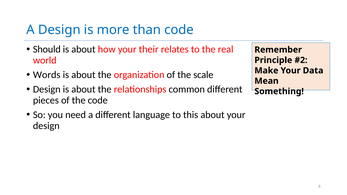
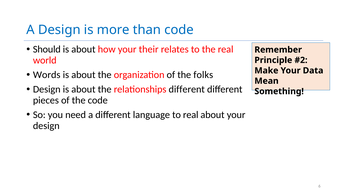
scale: scale -> folks
relationships common: common -> different
to this: this -> real
